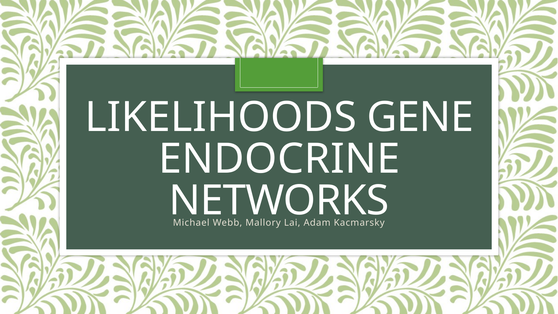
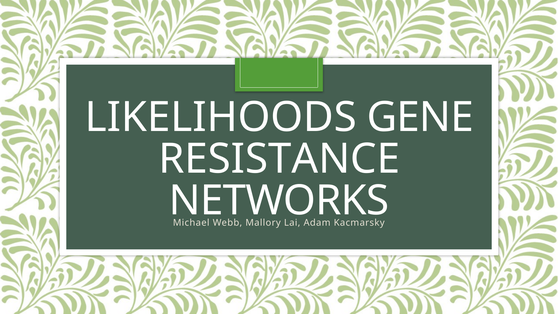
ENDOCRINE: ENDOCRINE -> RESISTANCE
